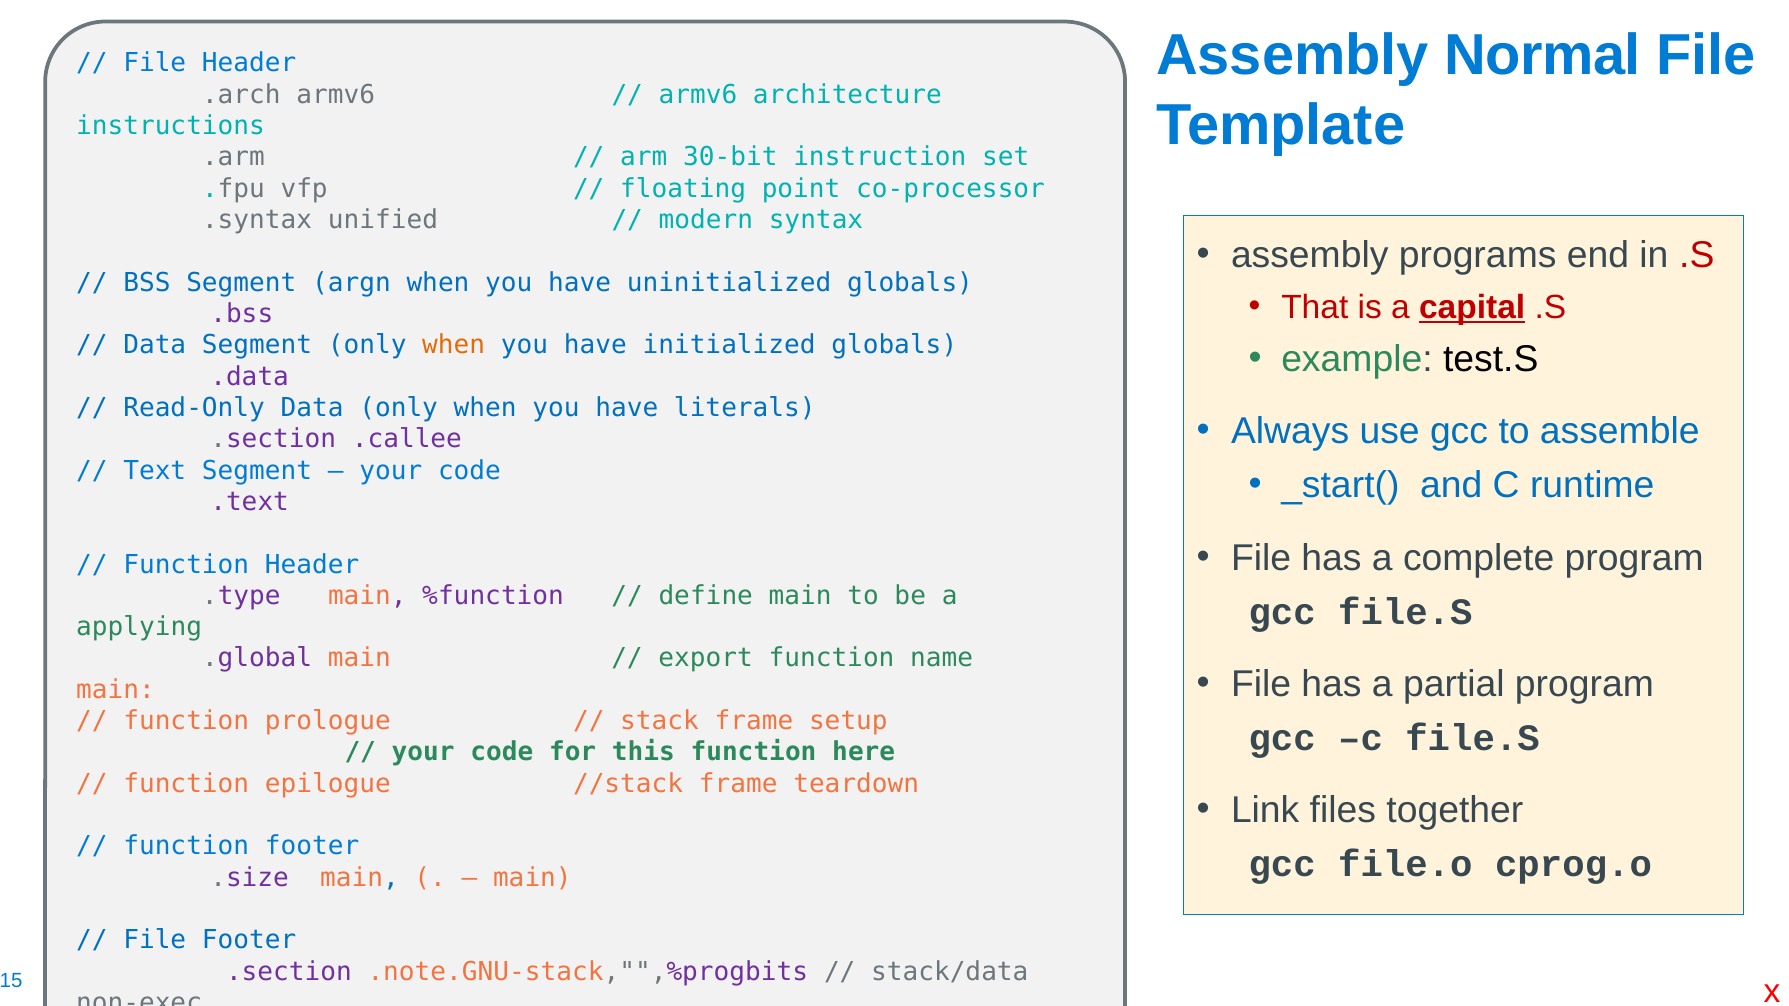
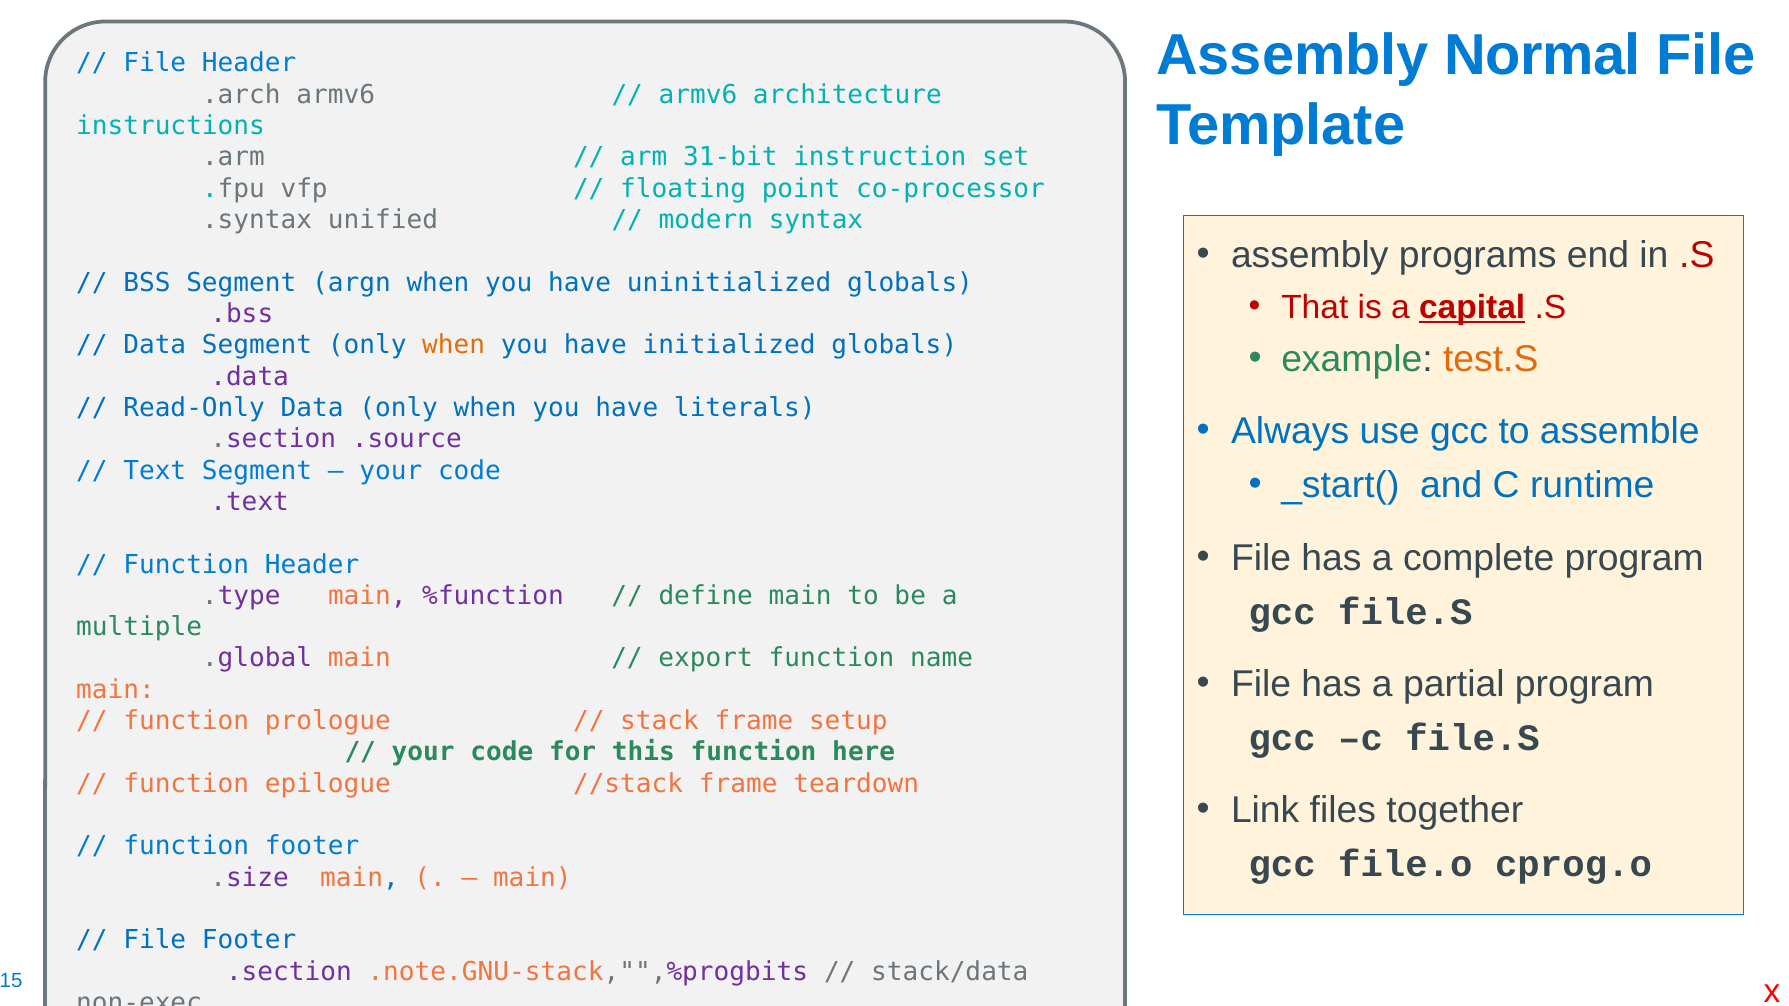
30-bit: 30-bit -> 31-bit
test.S colour: black -> orange
.callee: .callee -> .source
applying: applying -> multiple
